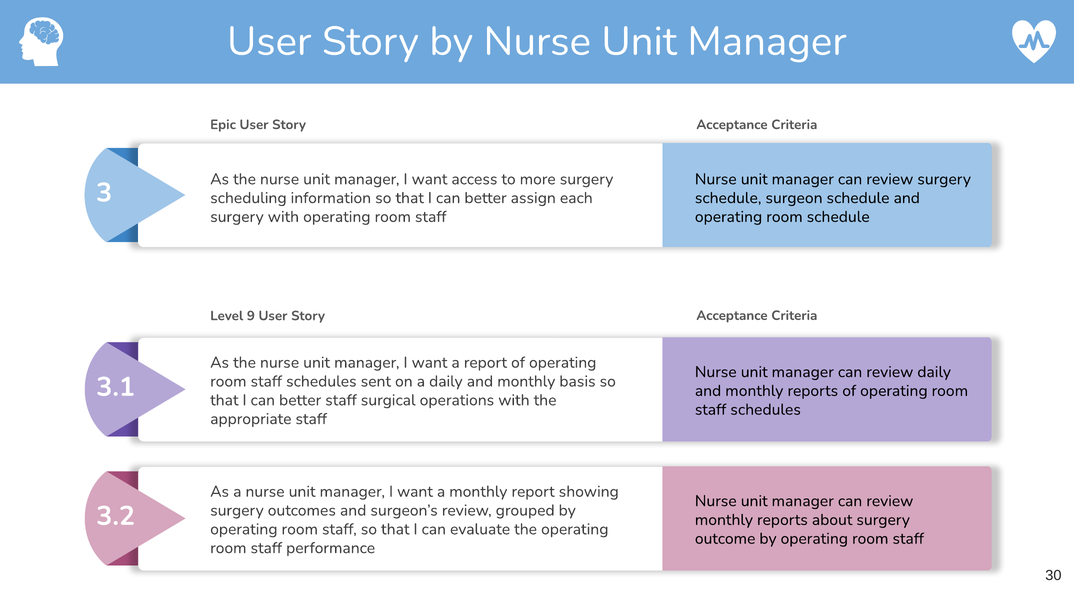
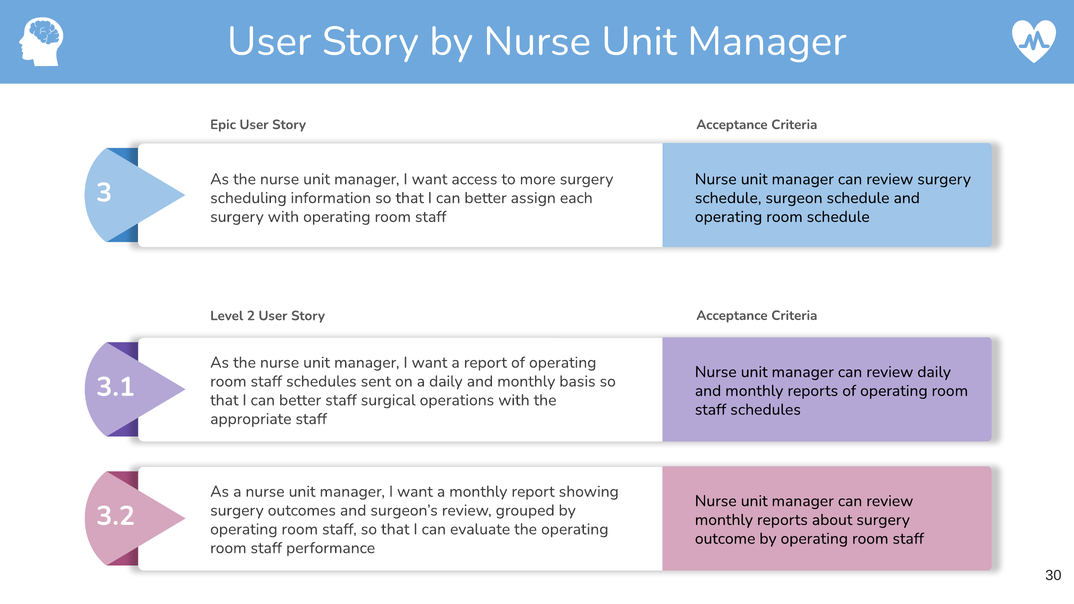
9: 9 -> 2
